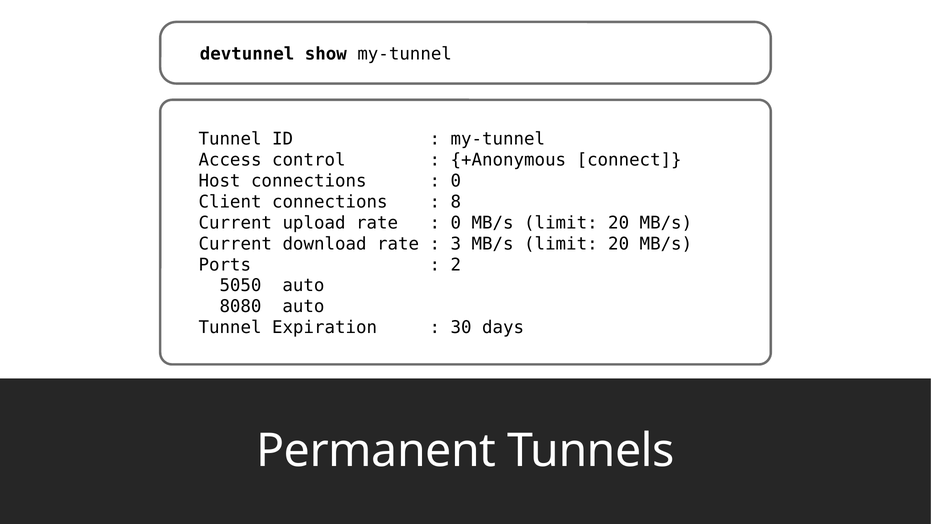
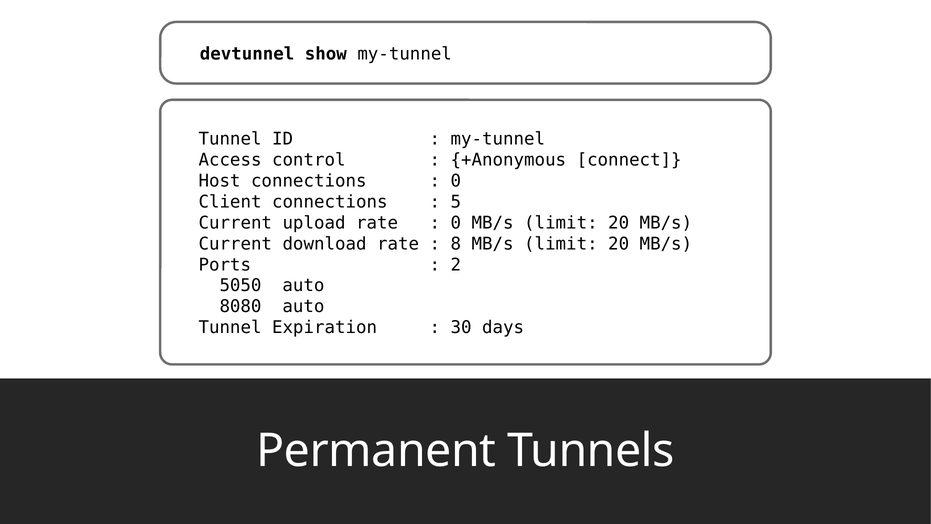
8: 8 -> 5
3: 3 -> 8
